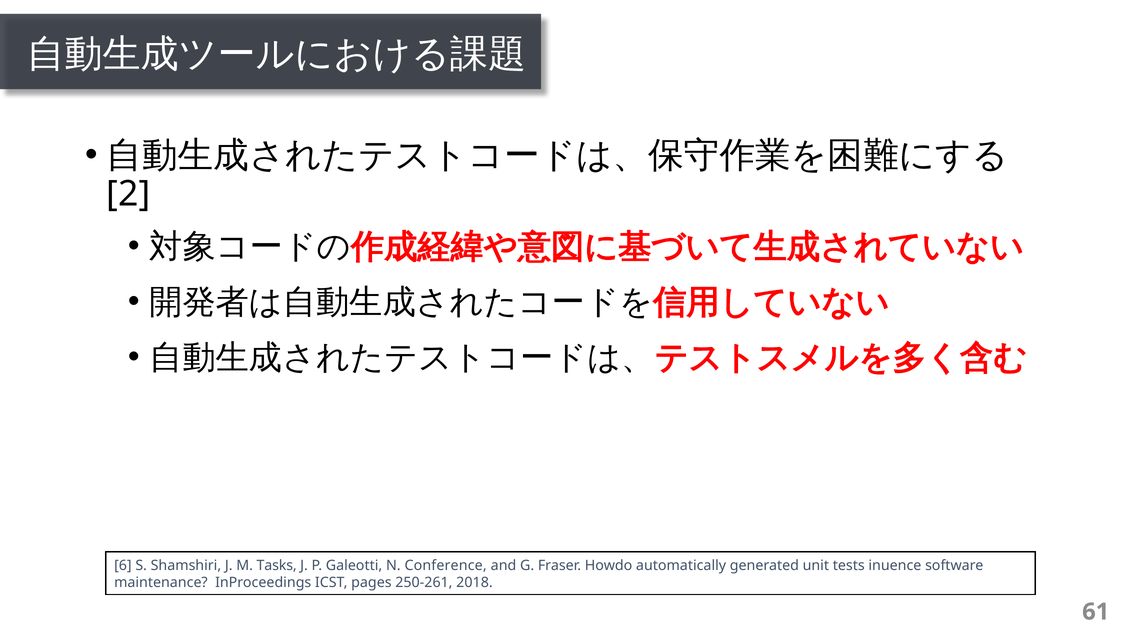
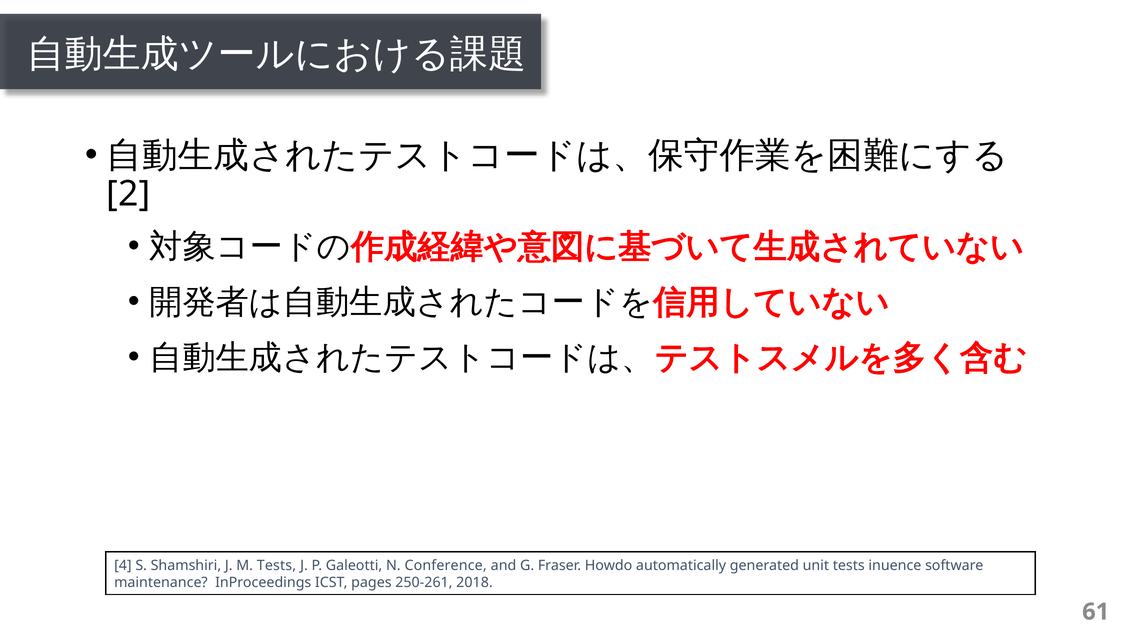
6: 6 -> 4
M Tasks: Tasks -> Tests
